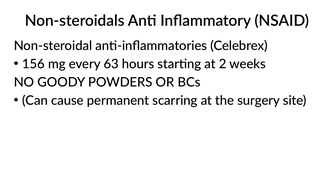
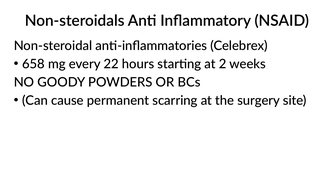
156: 156 -> 658
63: 63 -> 22
